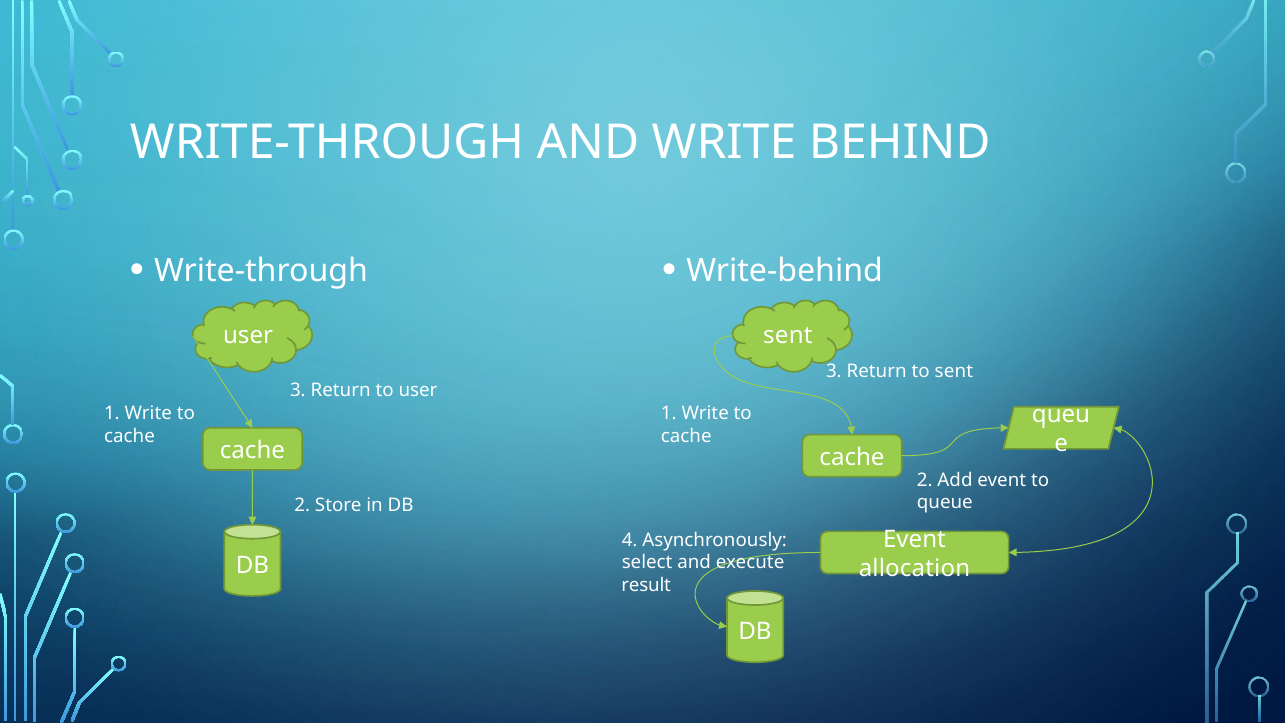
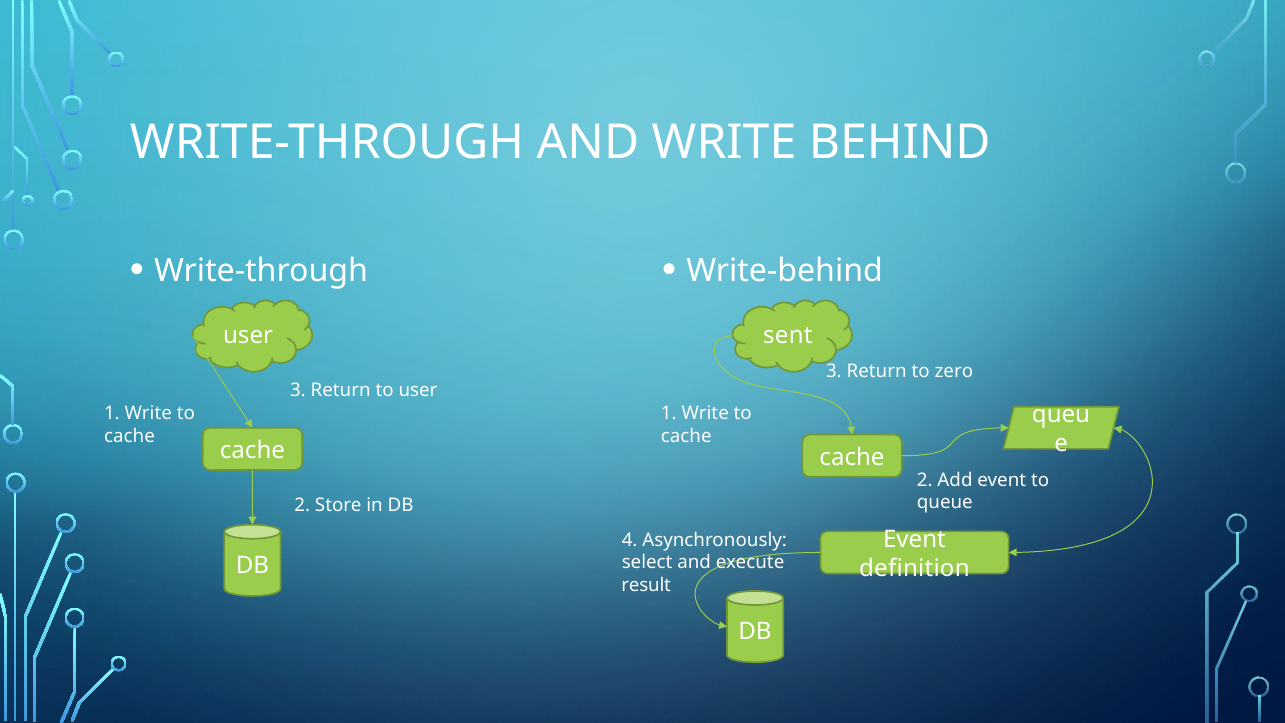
to sent: sent -> zero
allocation: allocation -> definition
